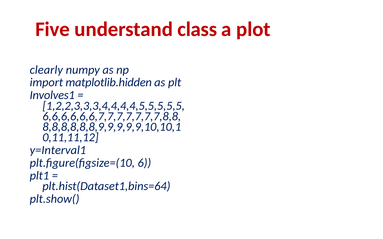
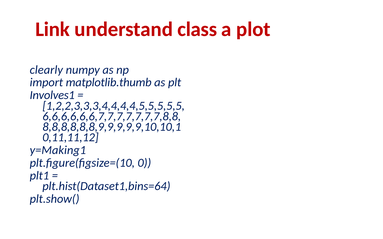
Five: Five -> Link
matplotlib.hidden: matplotlib.hidden -> matplotlib.thumb
y=Interval1: y=Interval1 -> y=Making1
6: 6 -> 0
